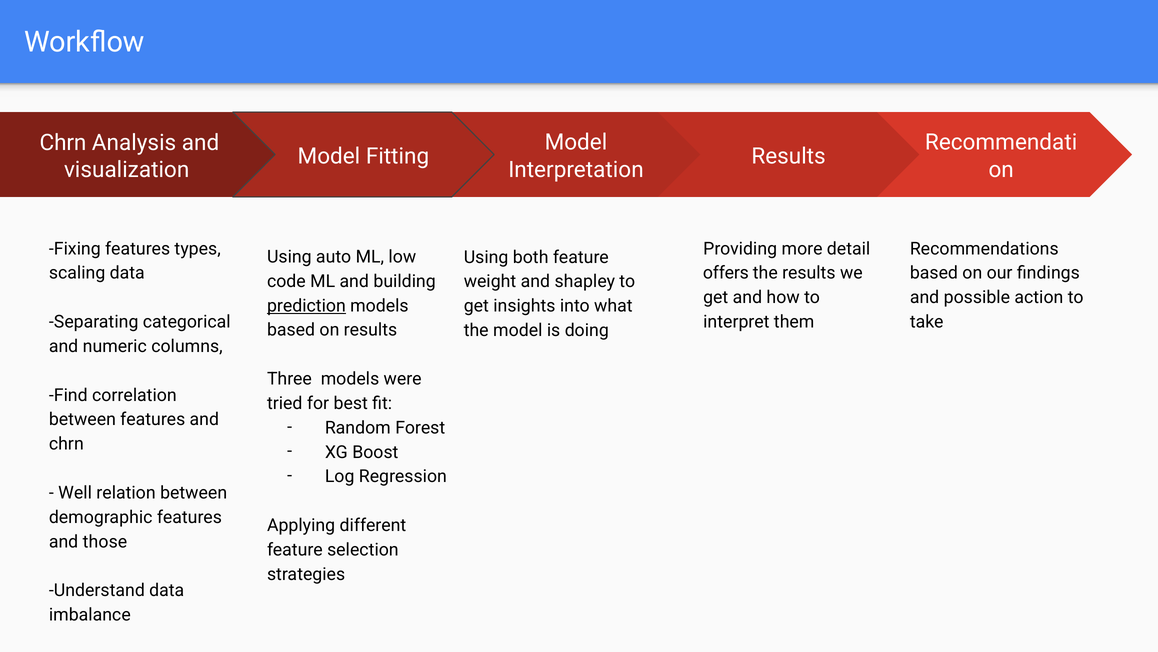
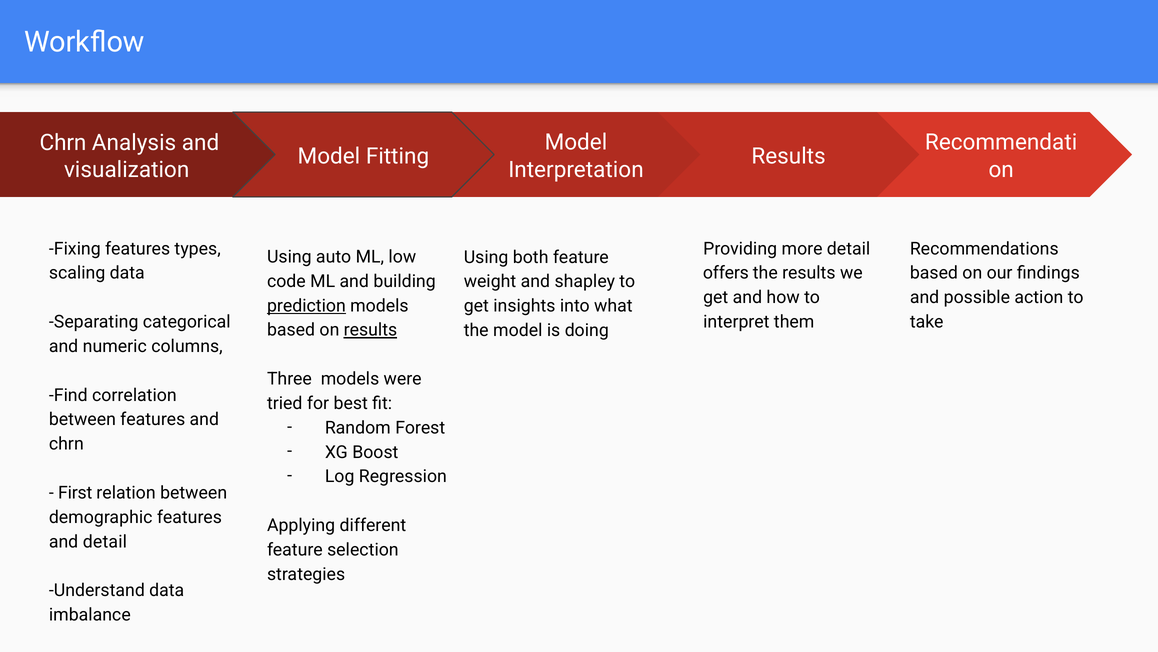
results at (370, 330) underline: none -> present
Well: Well -> First
and those: those -> detail
